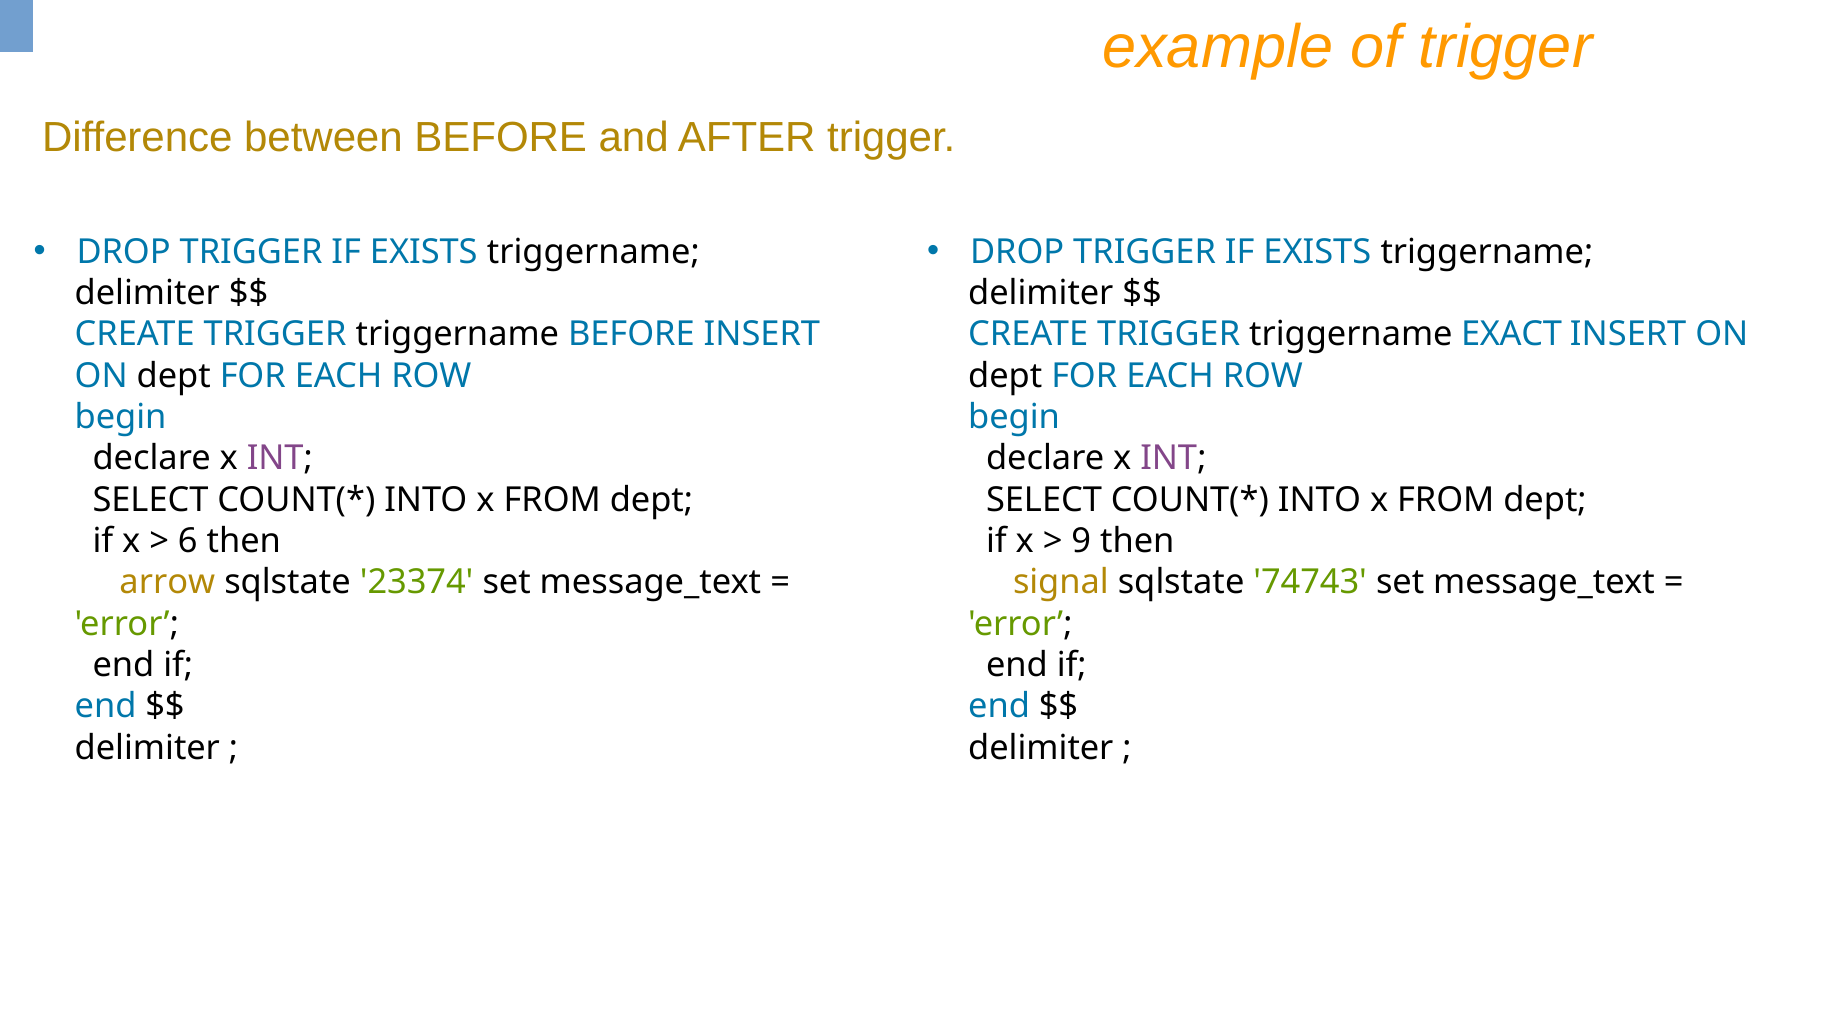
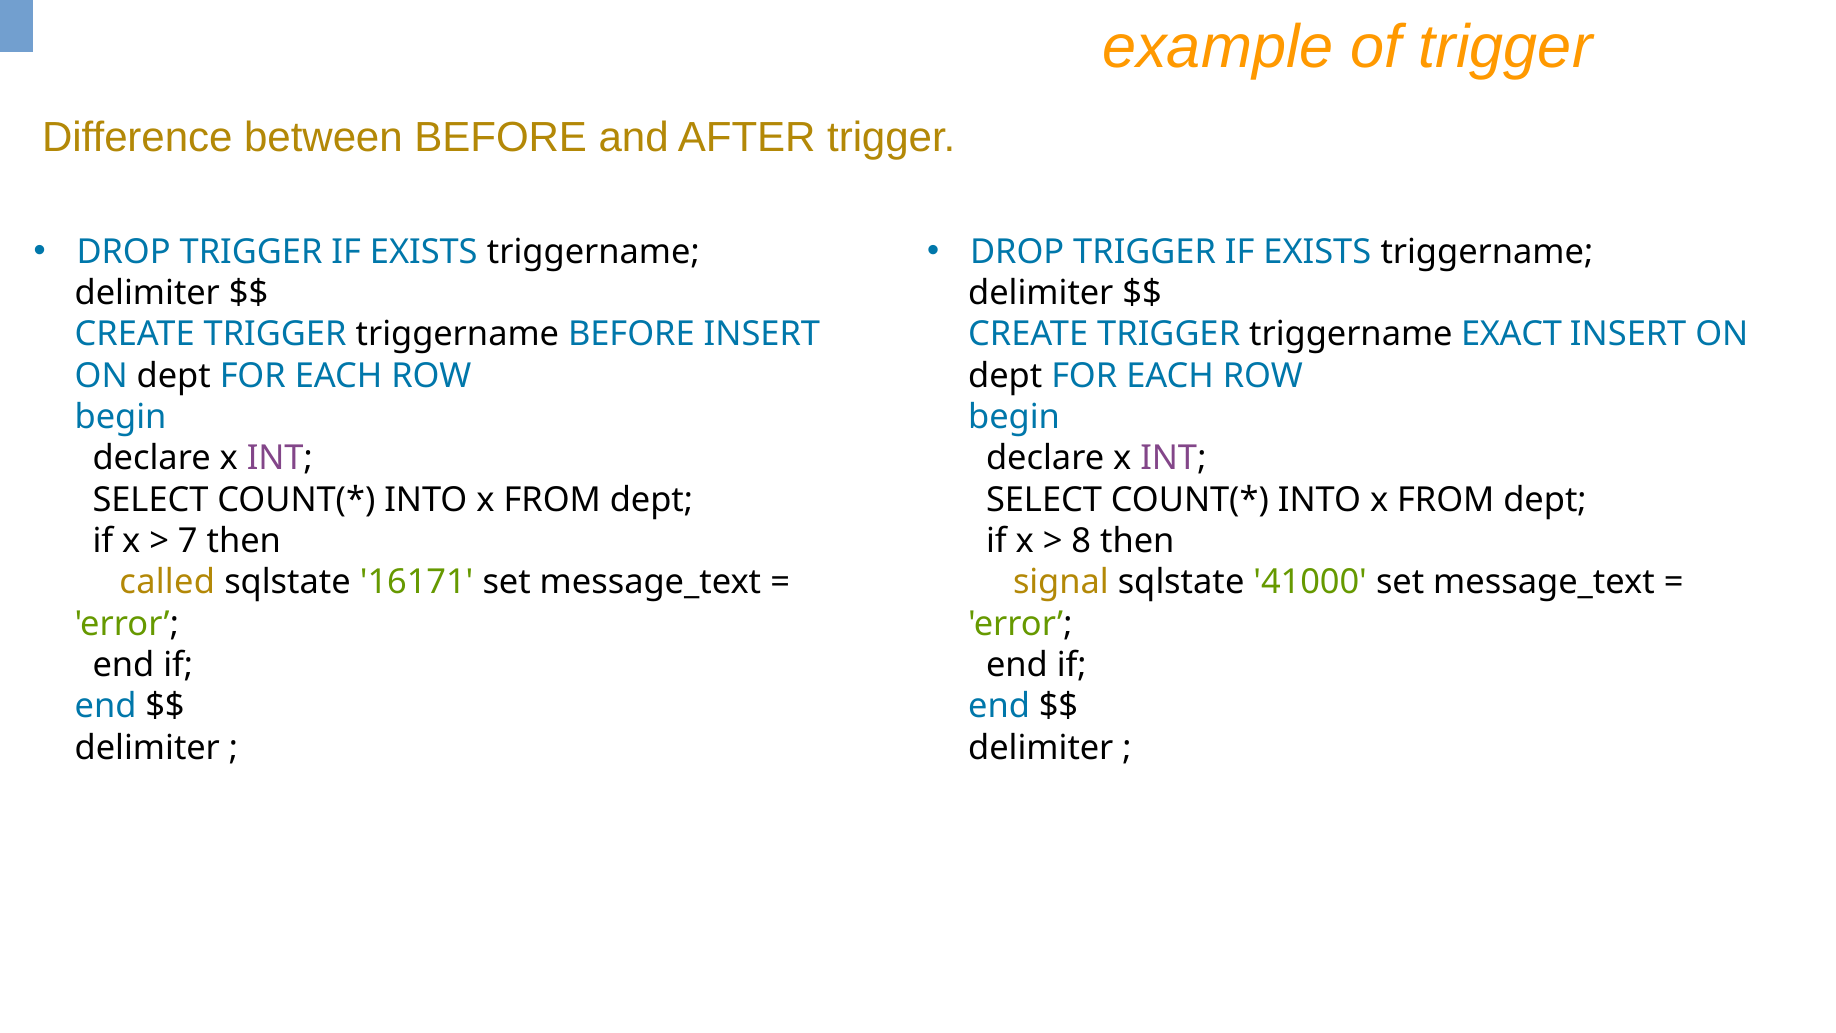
6: 6 -> 7
9: 9 -> 8
arrow: arrow -> called
23374: 23374 -> 16171
74743: 74743 -> 41000
